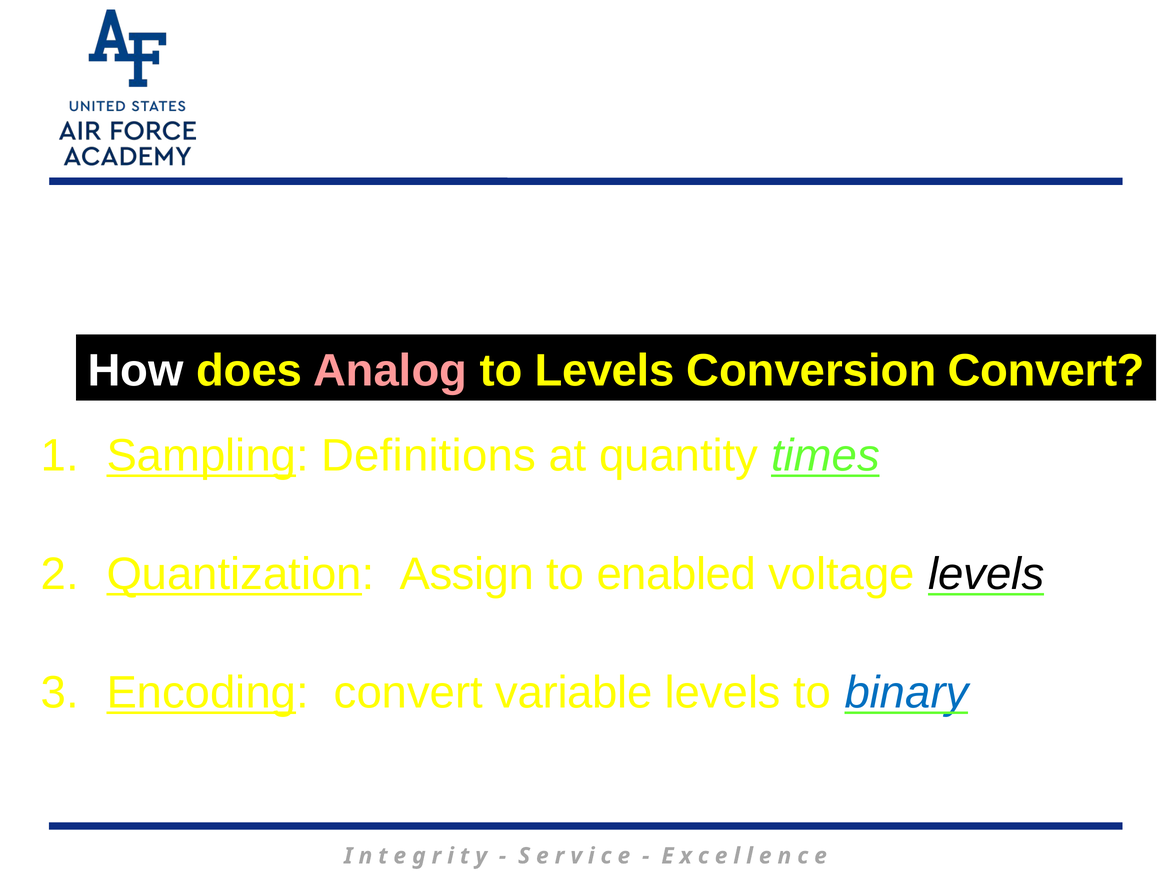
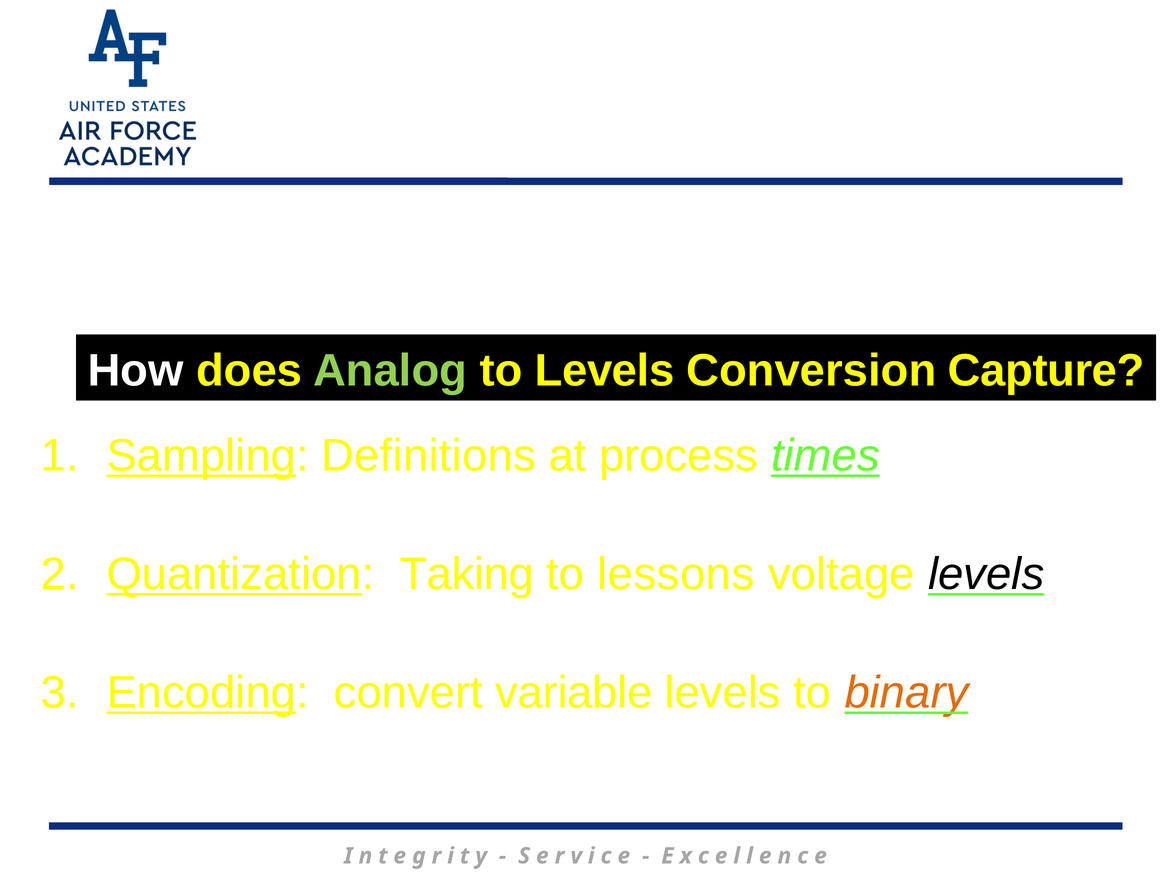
Analog colour: pink -> light green
Conversion Convert: Convert -> Capture
quantity: quantity -> process
Assign: Assign -> Taking
enabled: enabled -> lessons
binary colour: blue -> orange
